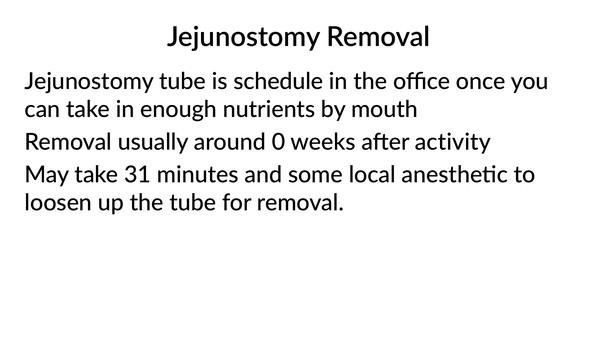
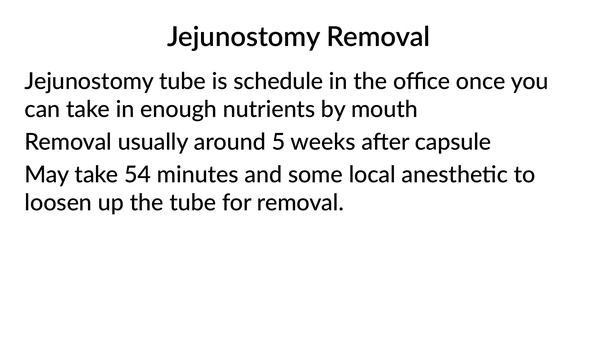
0: 0 -> 5
activity: activity -> capsule
31: 31 -> 54
